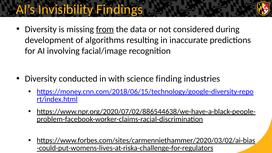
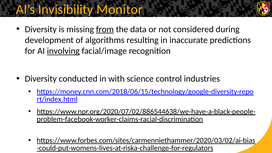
Findings: Findings -> Monitor
involving underline: none -> present
finding: finding -> control
